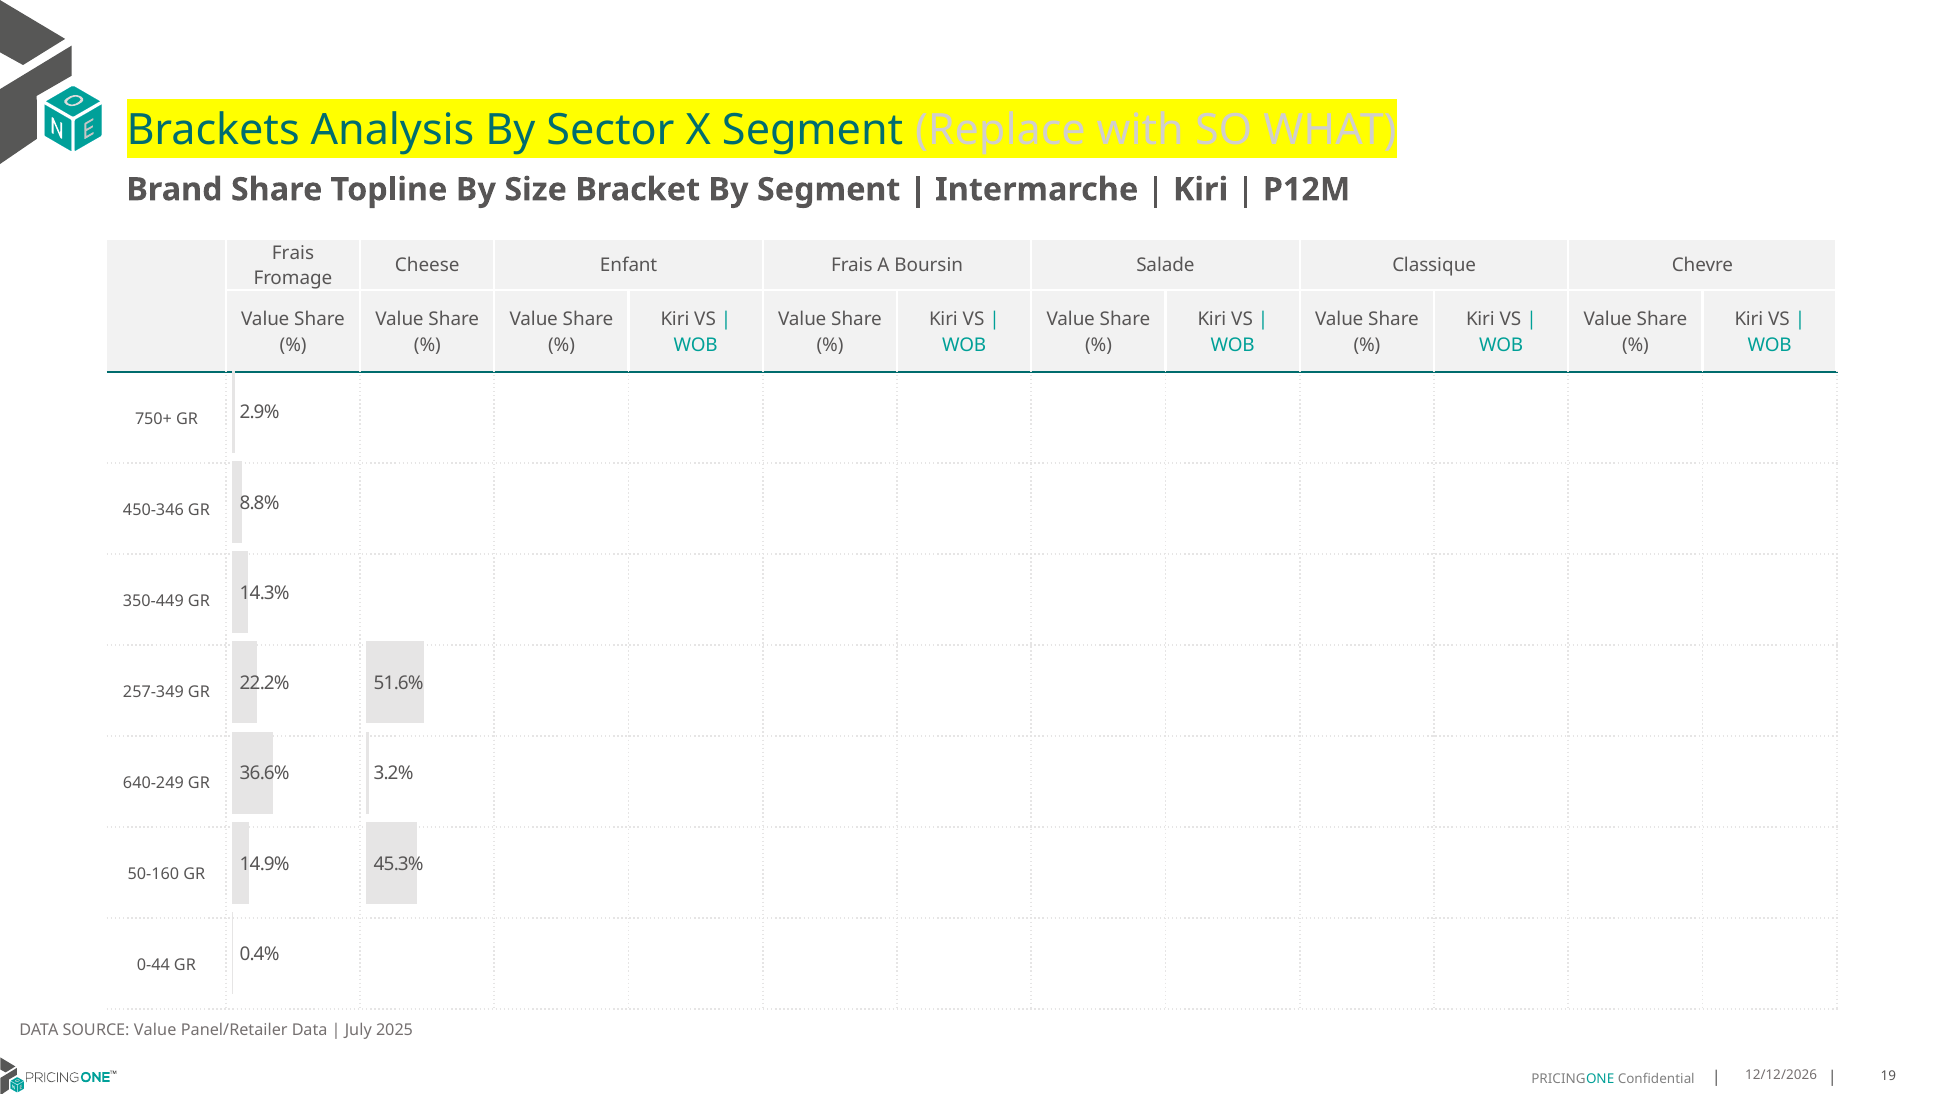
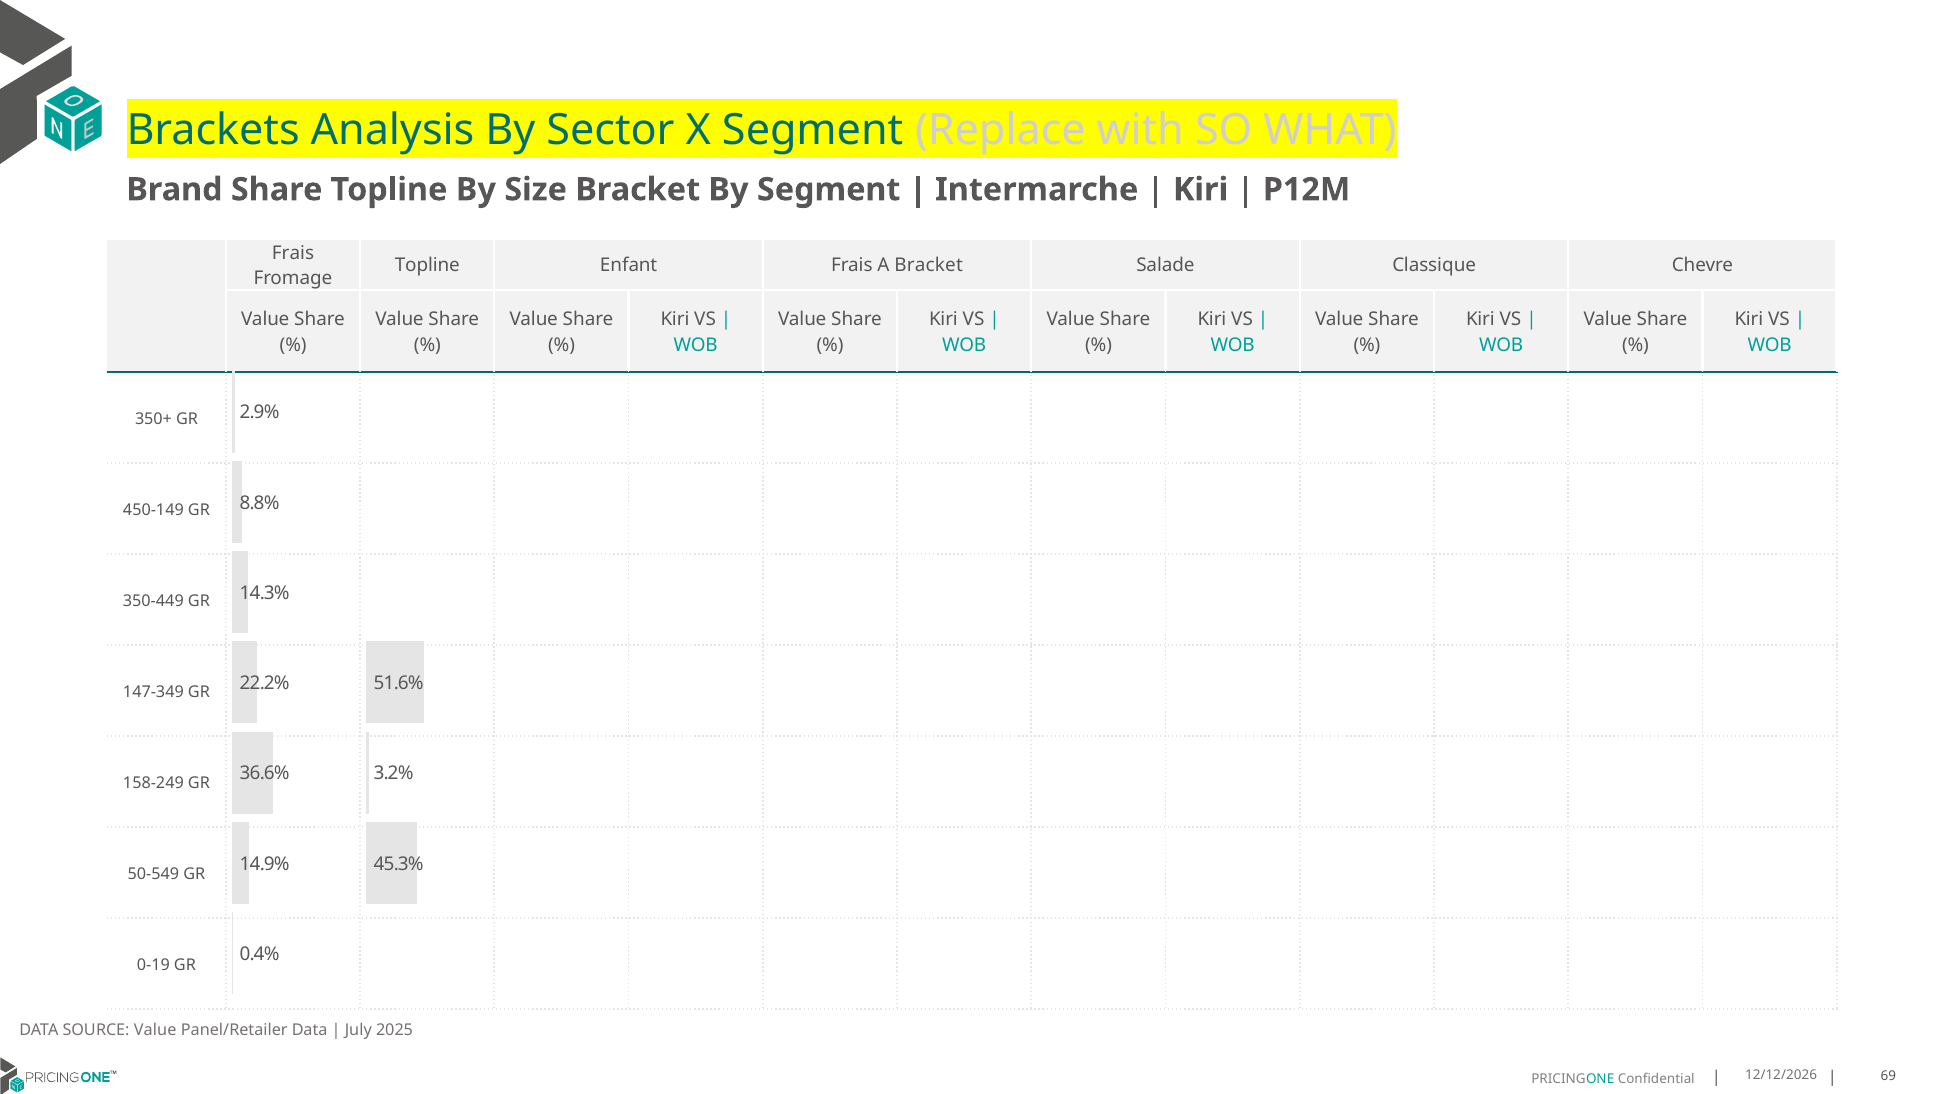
Cheese at (427, 266): Cheese -> Topline
A Boursin: Boursin -> Bracket
750+: 750+ -> 350+
450-346: 450-346 -> 450-149
257-349: 257-349 -> 147-349
640-249: 640-249 -> 158-249
50-160: 50-160 -> 50-549
0-44: 0-44 -> 0-19
19: 19 -> 69
